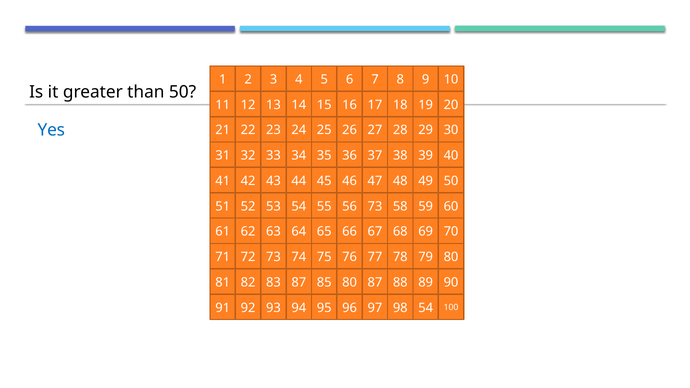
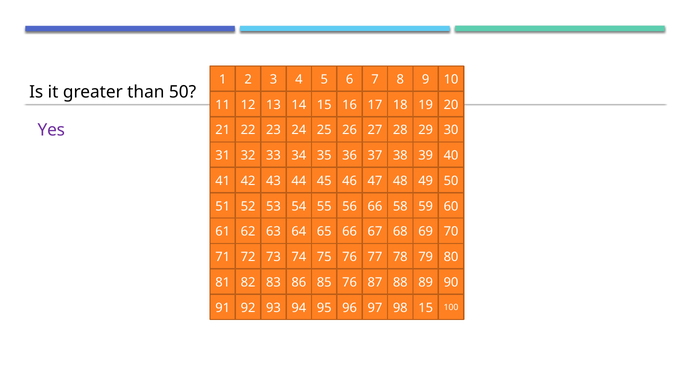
Yes colour: blue -> purple
56 73: 73 -> 66
83 87: 87 -> 86
85 80: 80 -> 76
98 54: 54 -> 15
